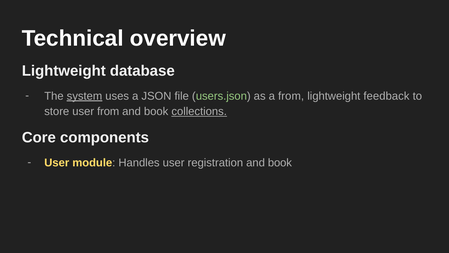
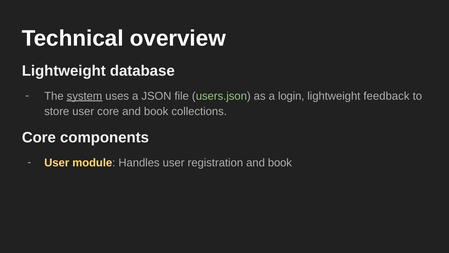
a from: from -> login
user from: from -> core
collections underline: present -> none
